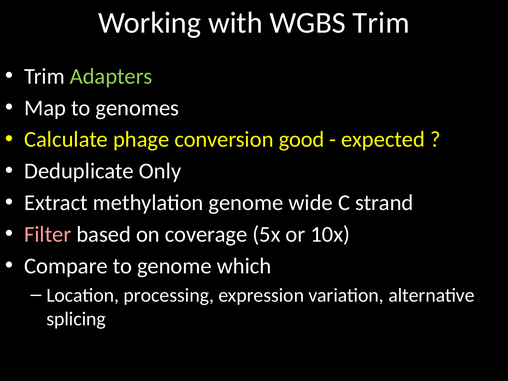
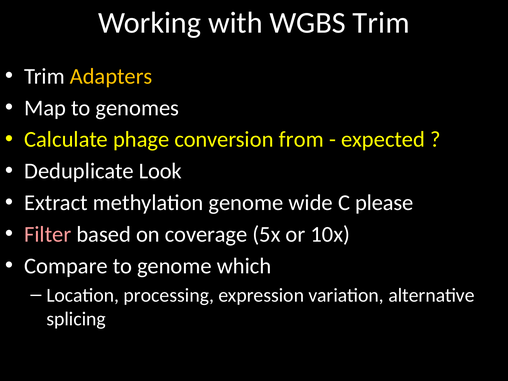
Adapters colour: light green -> yellow
good: good -> from
Only: Only -> Look
strand: strand -> please
